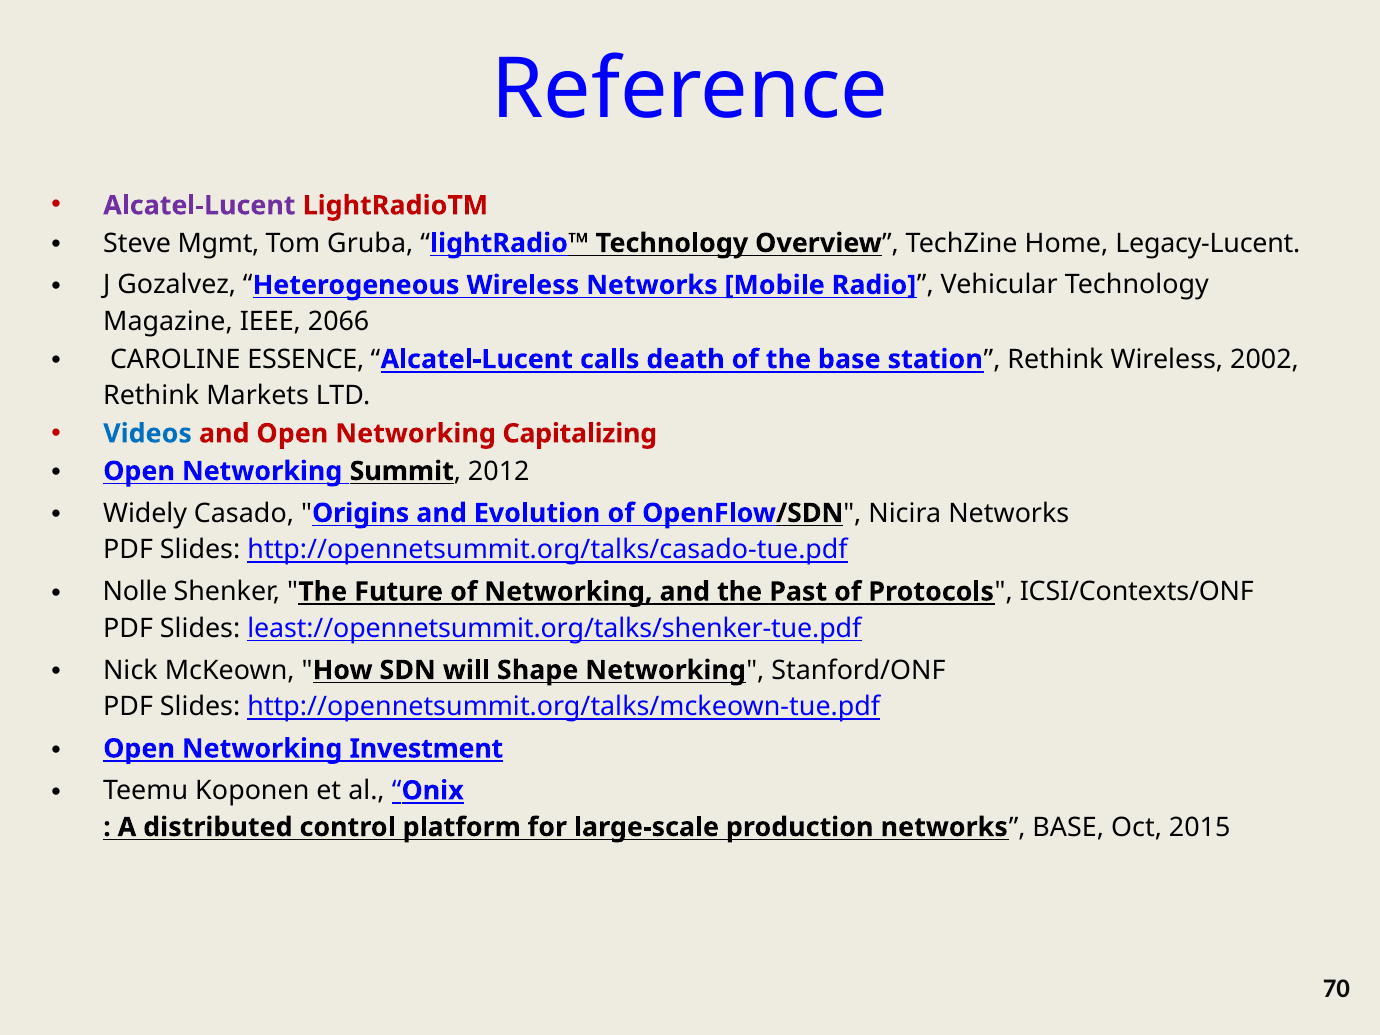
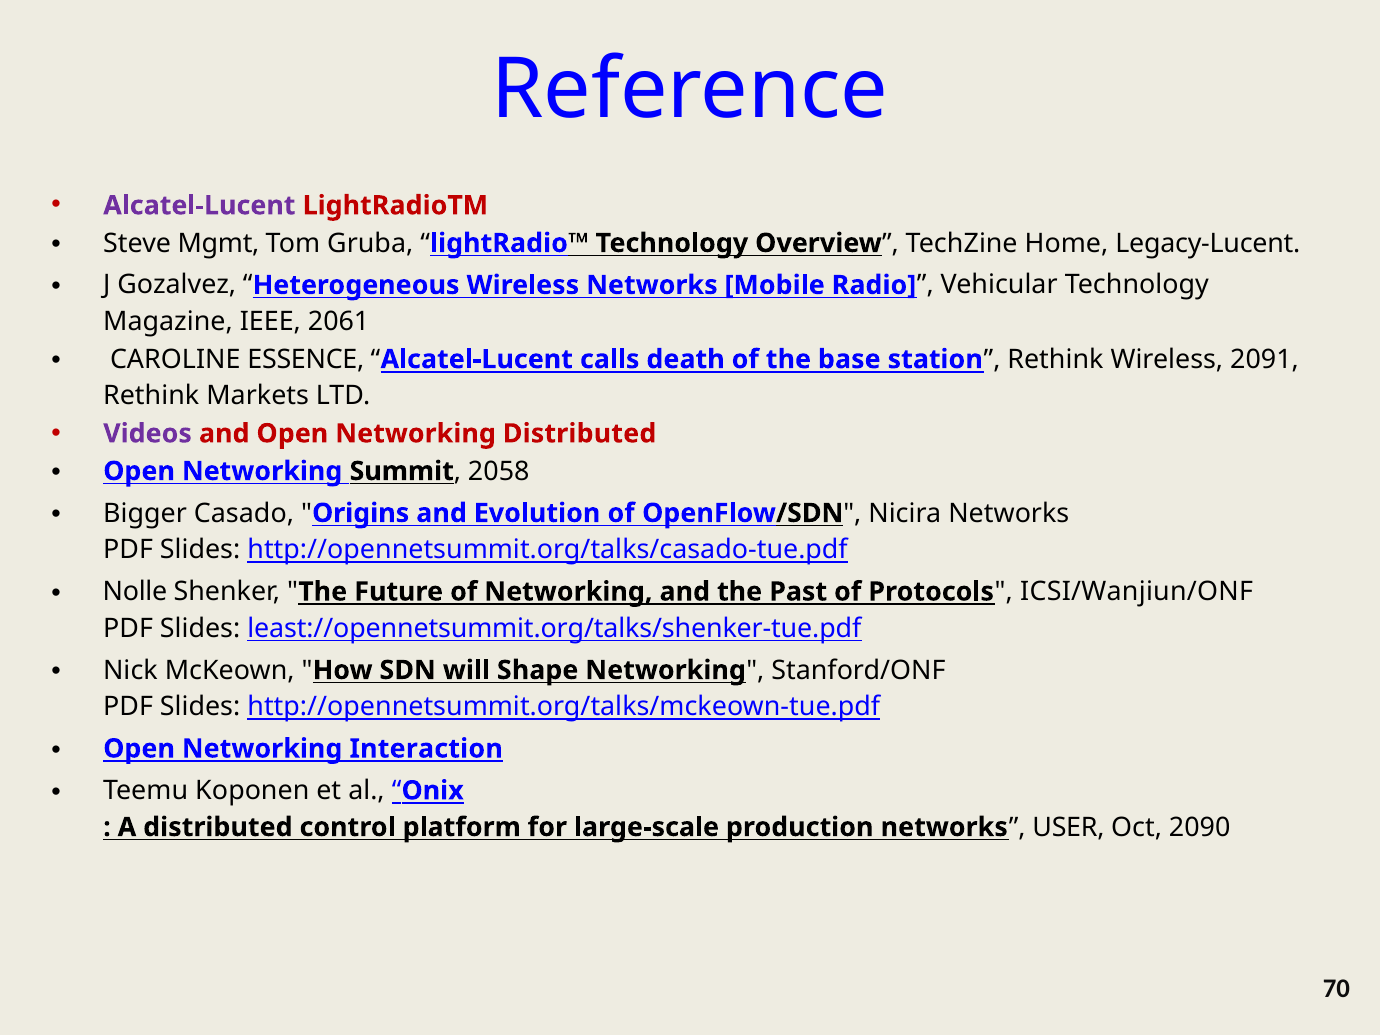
2066: 2066 -> 2061
2002: 2002 -> 2091
Videos colour: blue -> purple
Networking Capitalizing: Capitalizing -> Distributed
2012: 2012 -> 2058
Widely: Widely -> Bigger
ICSI/Contexts/ONF: ICSI/Contexts/ONF -> ICSI/Wanjiun/ONF
Investment: Investment -> Interaction
networks BASE: BASE -> USER
2015: 2015 -> 2090
